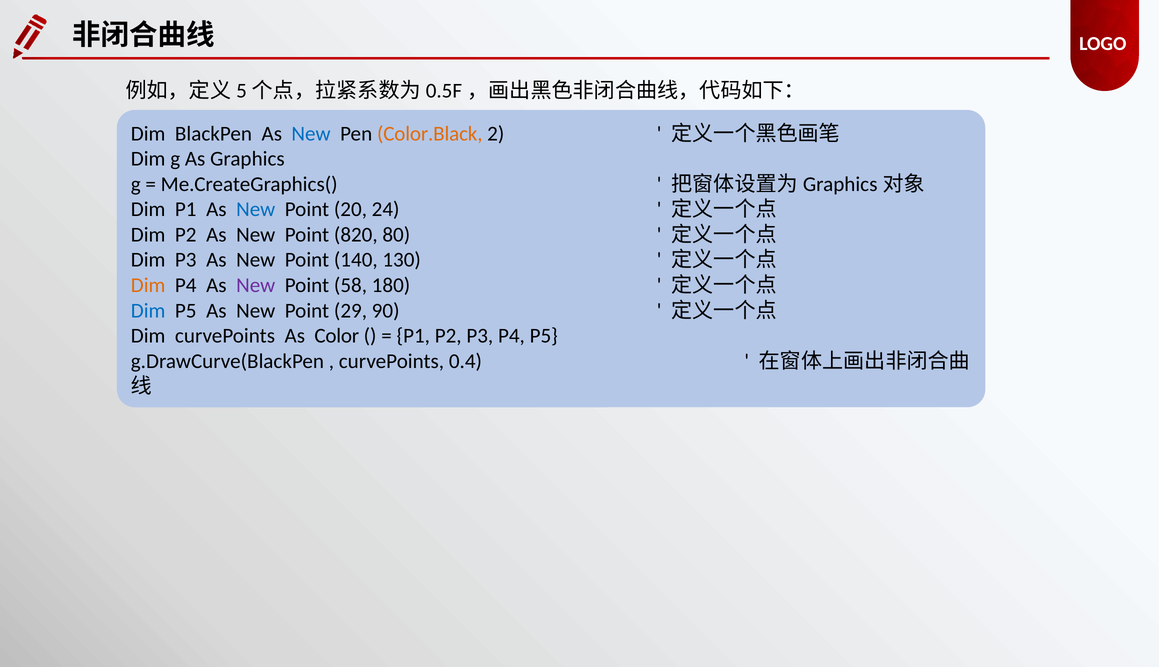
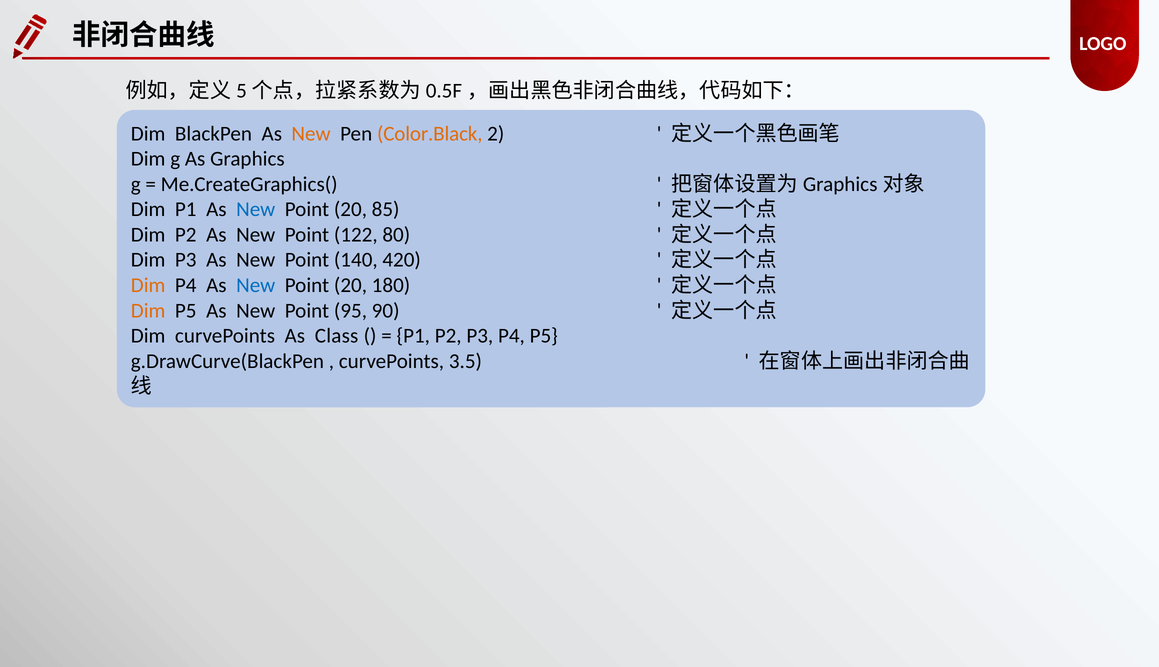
New at (311, 134) colour: blue -> orange
24: 24 -> 85
820: 820 -> 122
130: 130 -> 420
New at (256, 285) colour: purple -> blue
58 at (350, 285): 58 -> 20
Dim at (148, 311) colour: blue -> orange
29: 29 -> 95
Color: Color -> Class
0.4: 0.4 -> 3.5
